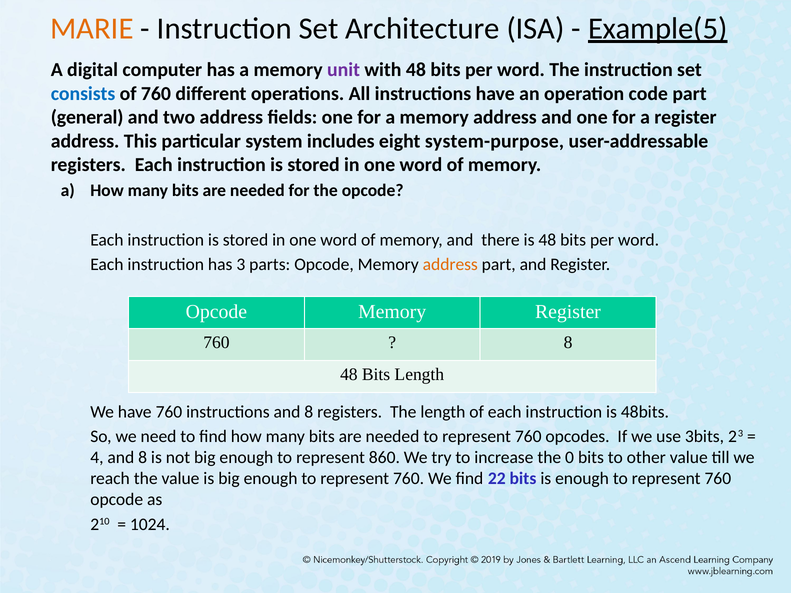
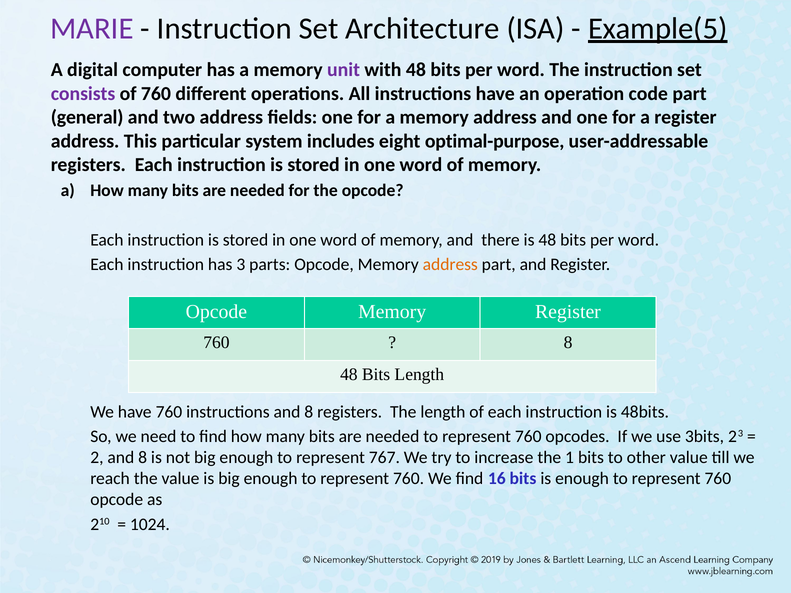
MARIE colour: orange -> purple
consists colour: blue -> purple
system-purpose: system-purpose -> optimal-purpose
4: 4 -> 2
860: 860 -> 767
0: 0 -> 1
22: 22 -> 16
